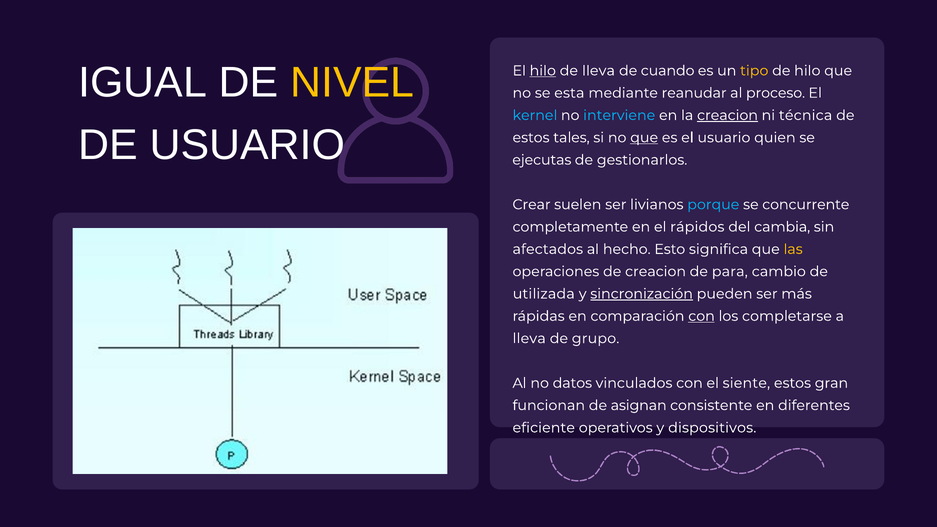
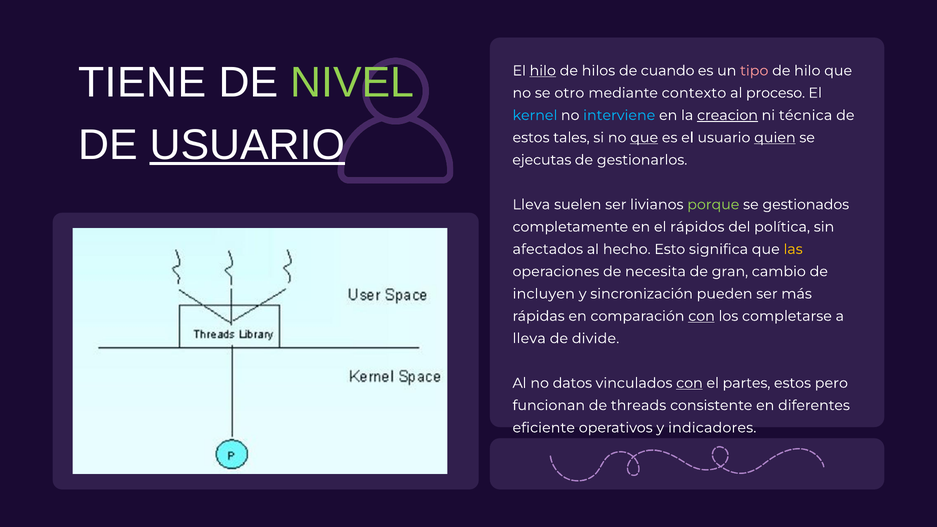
IGUAL: IGUAL -> TIENE
NIVEL colour: yellow -> light green
de lleva: lleva -> hilos
tipo colour: yellow -> pink
esta: esta -> otro
reanudar: reanudar -> contexto
USUARIO at (247, 145) underline: none -> present
quien underline: none -> present
Crear at (532, 205): Crear -> Lleva
porque colour: light blue -> light green
concurrente: concurrente -> gestionados
cambia: cambia -> política
de creacion: creacion -> necesita
para: para -> gran
utilizada: utilizada -> incluyen
sincronización underline: present -> none
grupo: grupo -> divide
con at (689, 383) underline: none -> present
siente: siente -> partes
gran: gran -> pero
asignan: asignan -> threads
dispositivos: dispositivos -> indicadores
